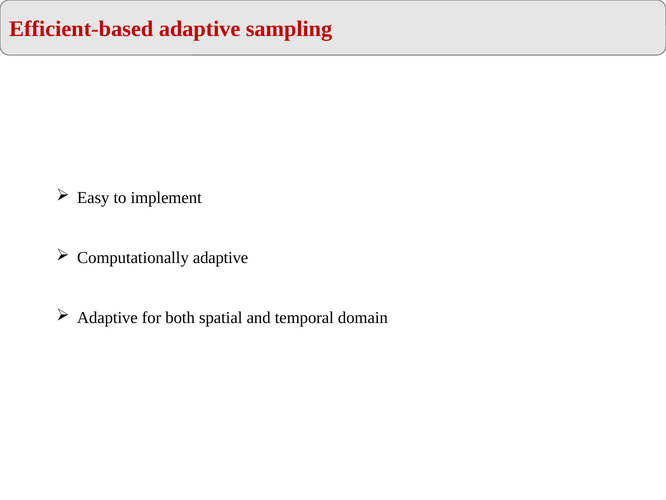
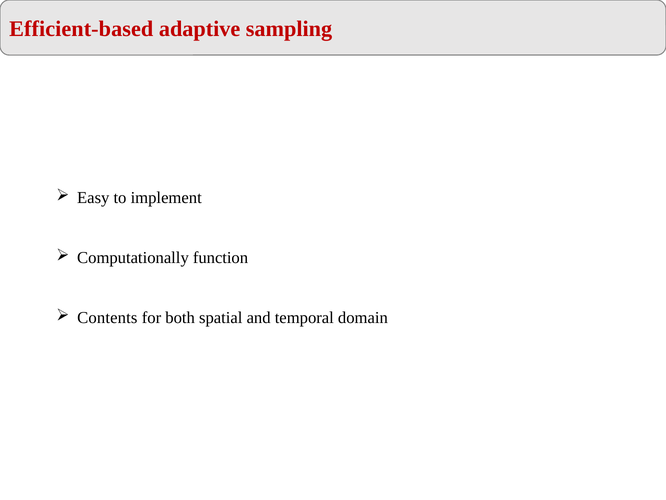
Computationally adaptive: adaptive -> function
Adaptive at (107, 318): Adaptive -> Contents
